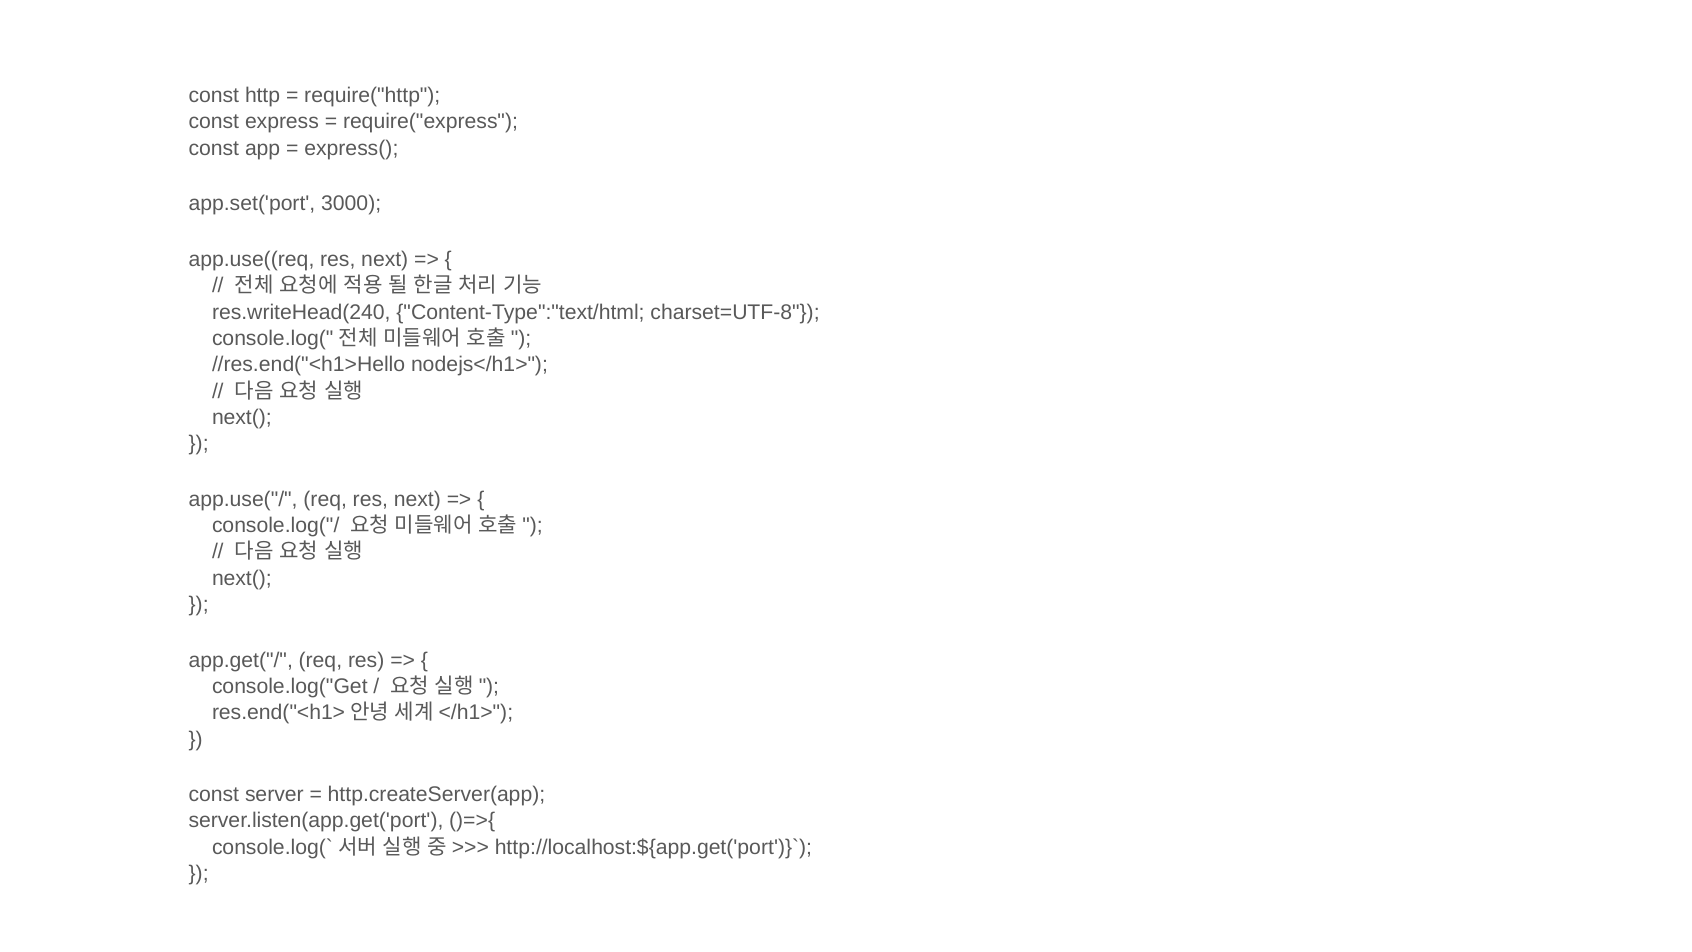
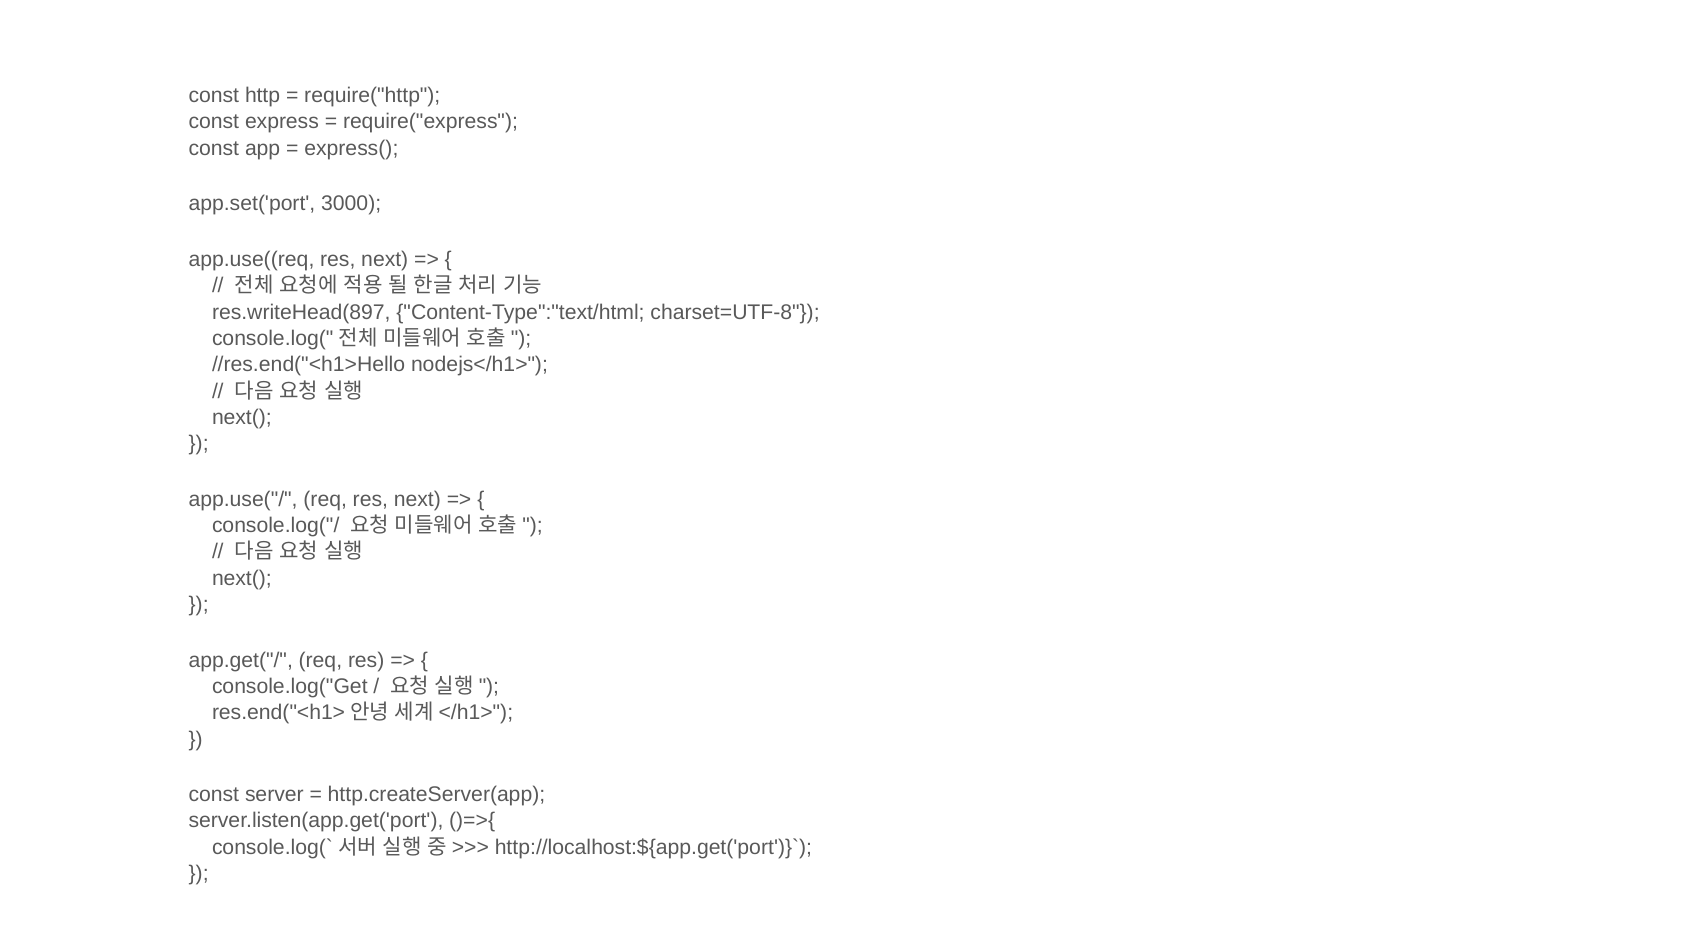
res.writeHead(240: res.writeHead(240 -> res.writeHead(897
